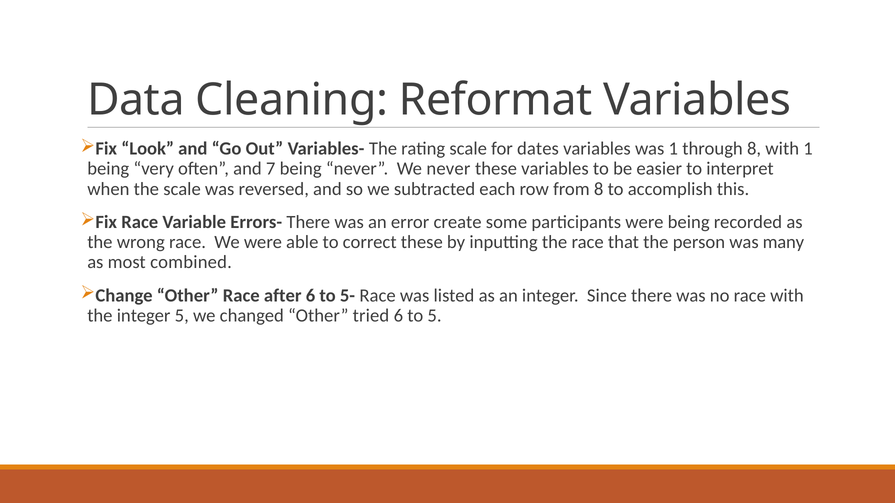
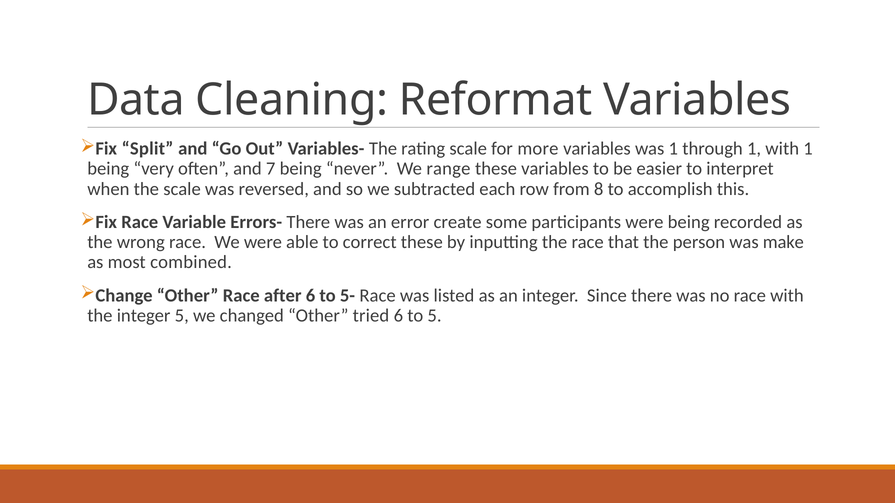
Look: Look -> Split
dates: dates -> more
through 8: 8 -> 1
We never: never -> range
many: many -> make
